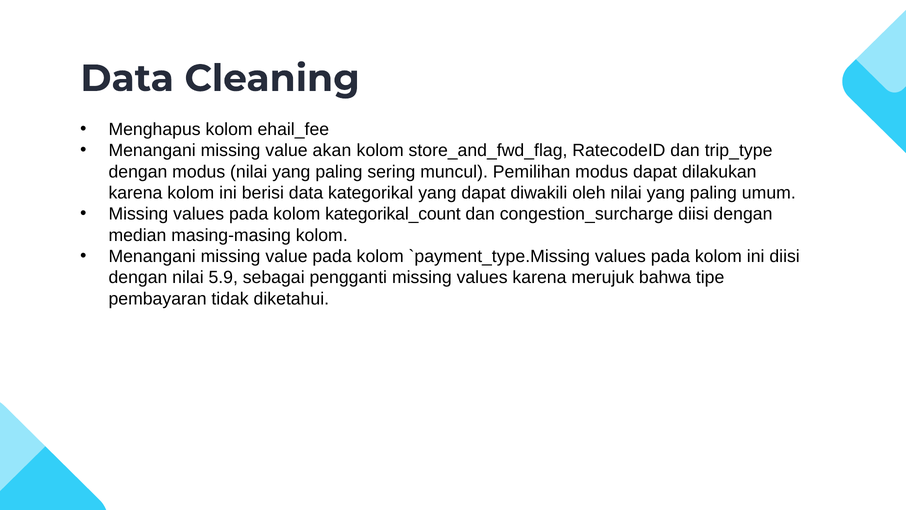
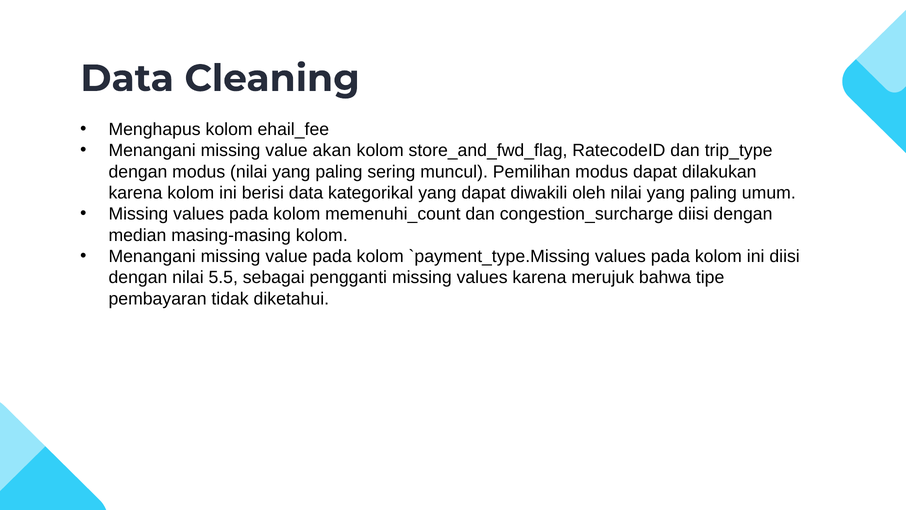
kategorikal_count: kategorikal_count -> memenuhi_count
5.9: 5.9 -> 5.5
